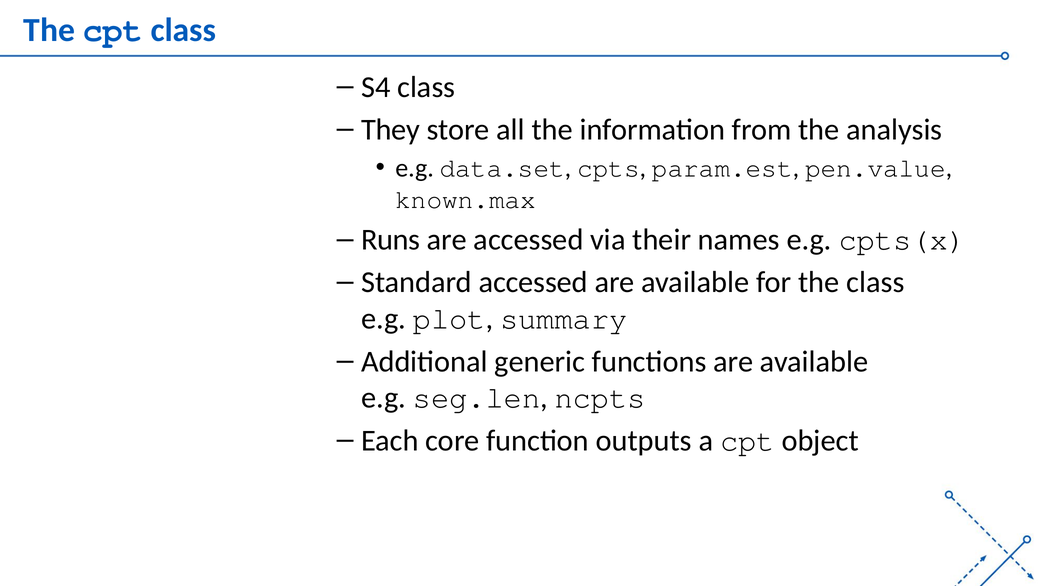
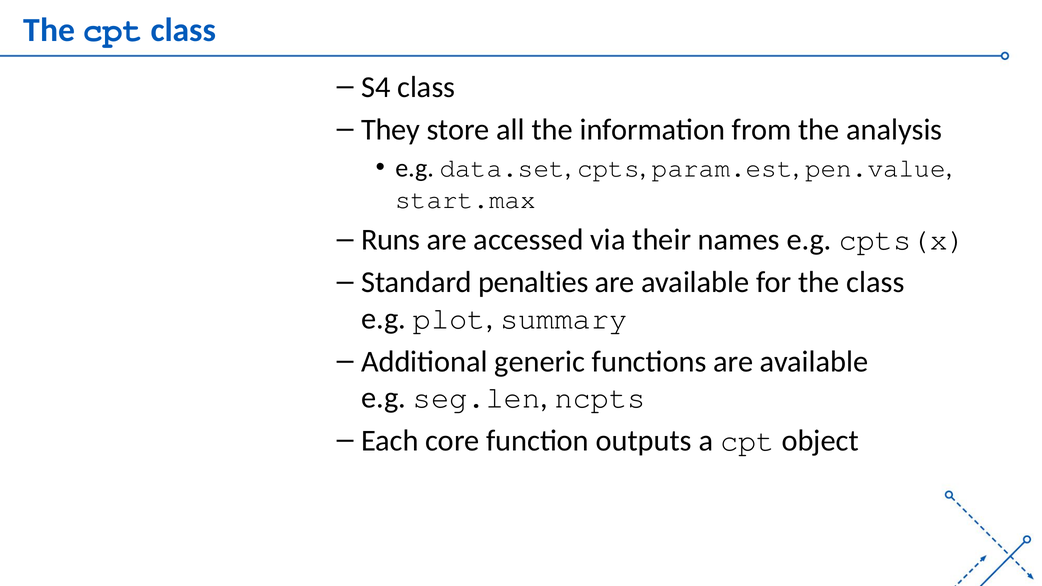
known.max: known.max -> start.max
Standard accessed: accessed -> penalties
